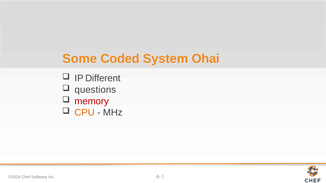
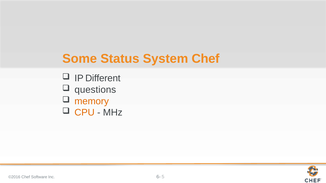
Coded: Coded -> Status
System Ohai: Ohai -> Chef
memory colour: red -> orange
